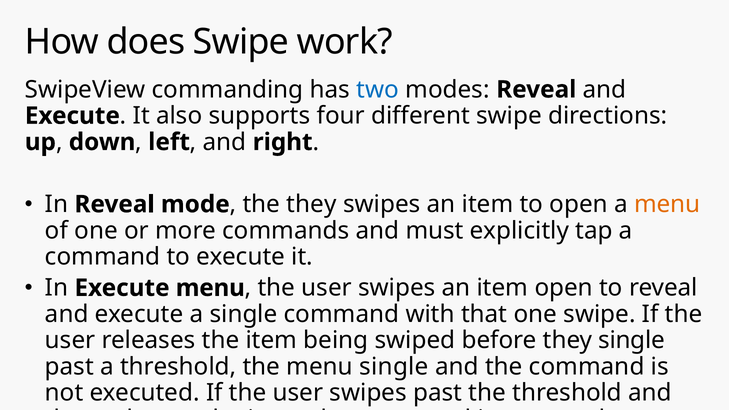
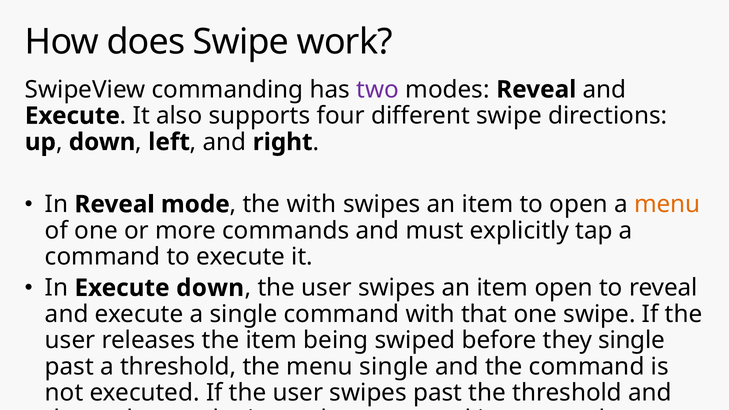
two colour: blue -> purple
the they: they -> with
Execute menu: menu -> down
